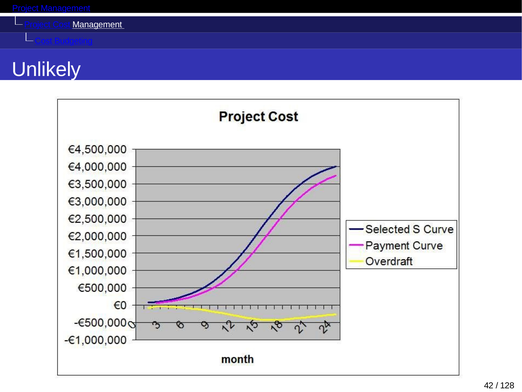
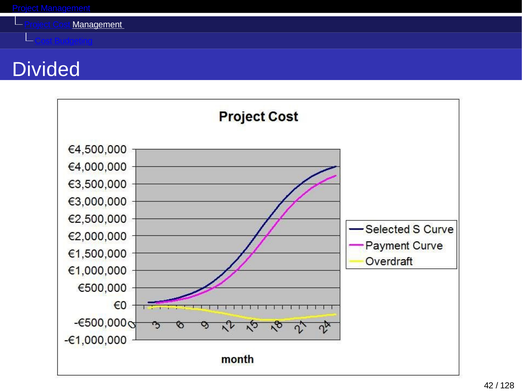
Unlikely: Unlikely -> Divided
